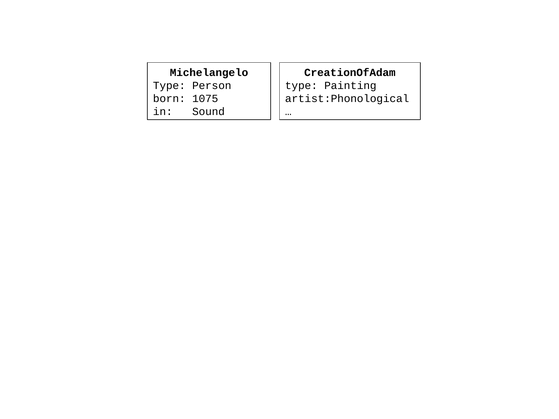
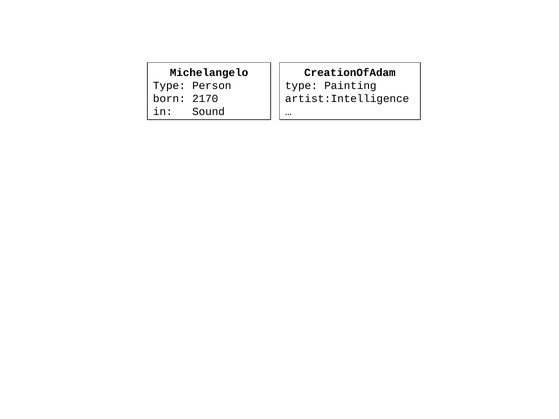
1075: 1075 -> 2170
artist:Phonological: artist:Phonological -> artist:Intelligence
